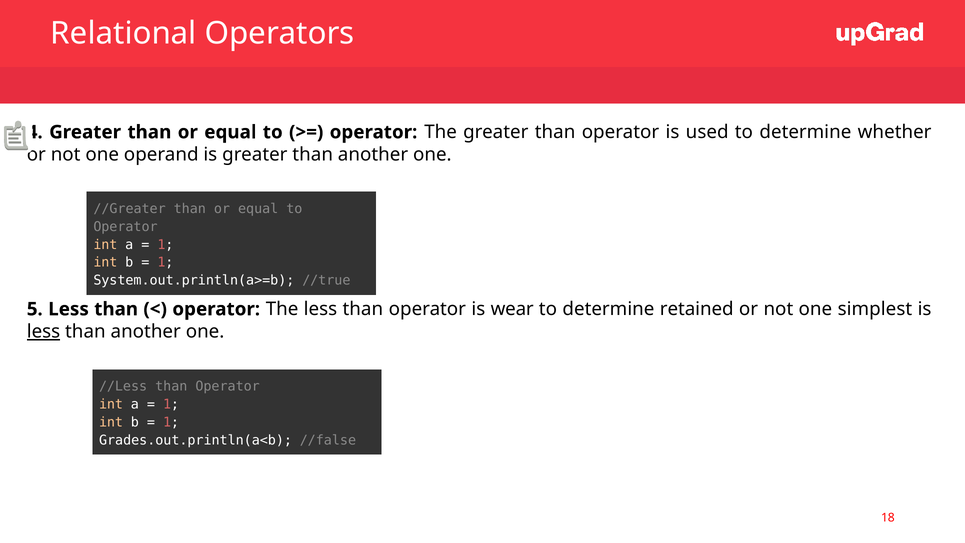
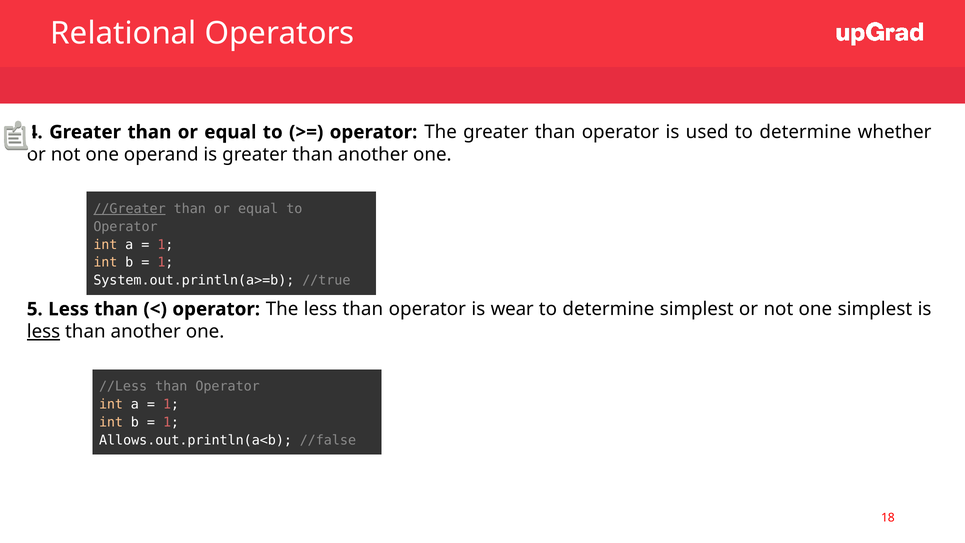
//Greater underline: none -> present
determine retained: retained -> simplest
Grades.out.println(a<b: Grades.out.println(a<b -> Allows.out.println(a<b
